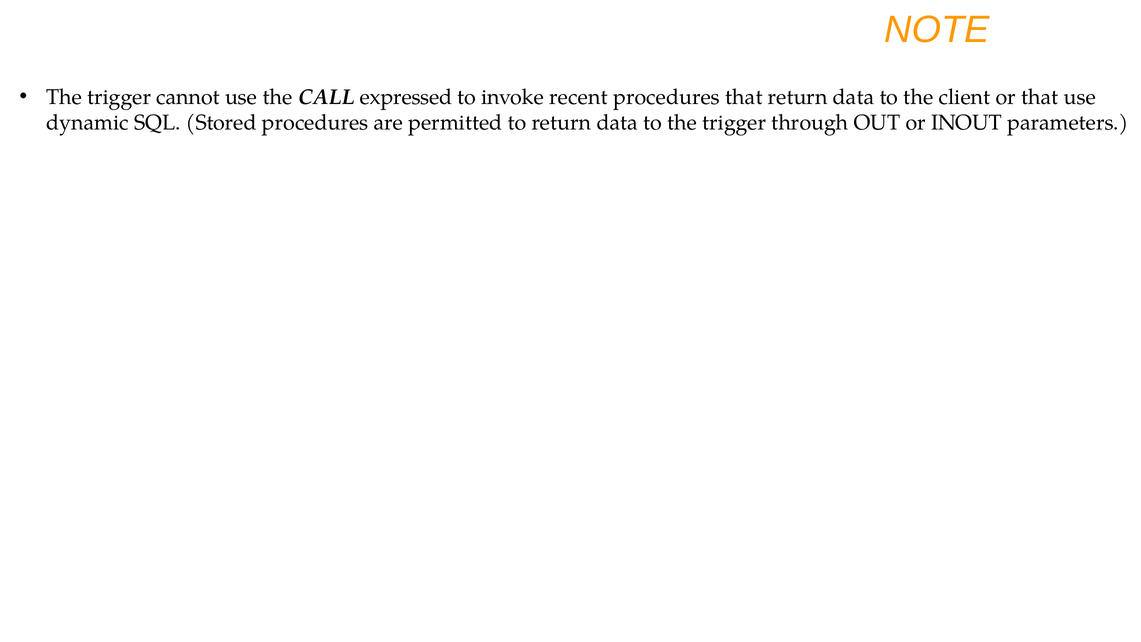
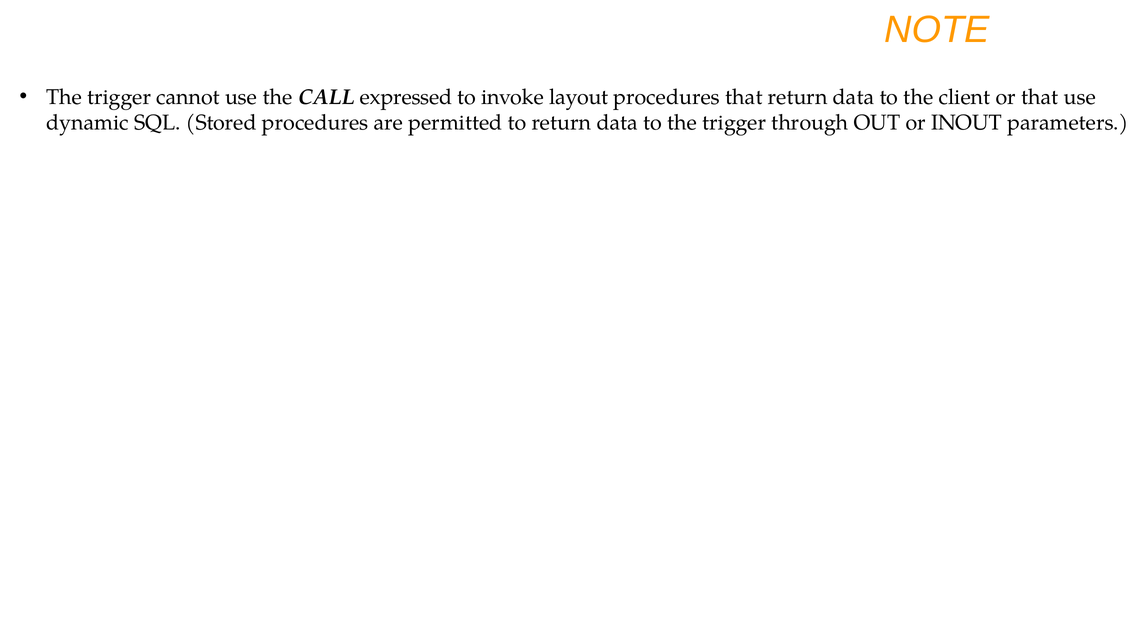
recent: recent -> layout
